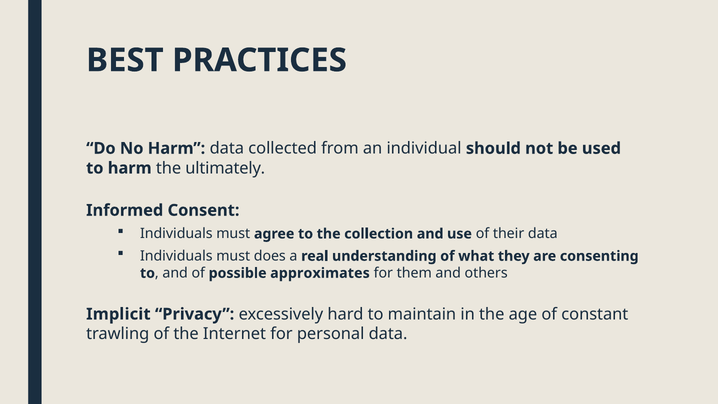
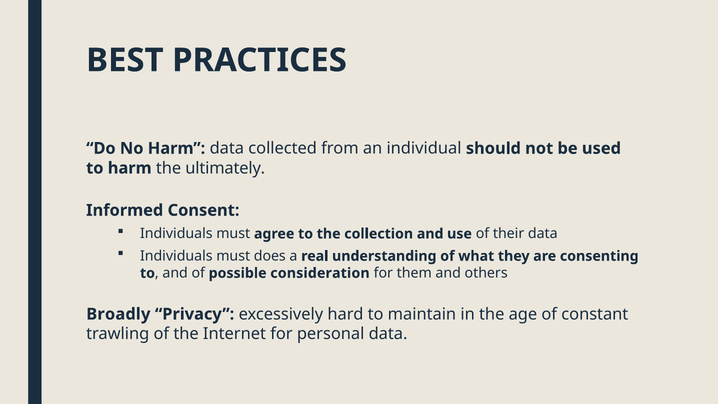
approximates: approximates -> consideration
Implicit: Implicit -> Broadly
